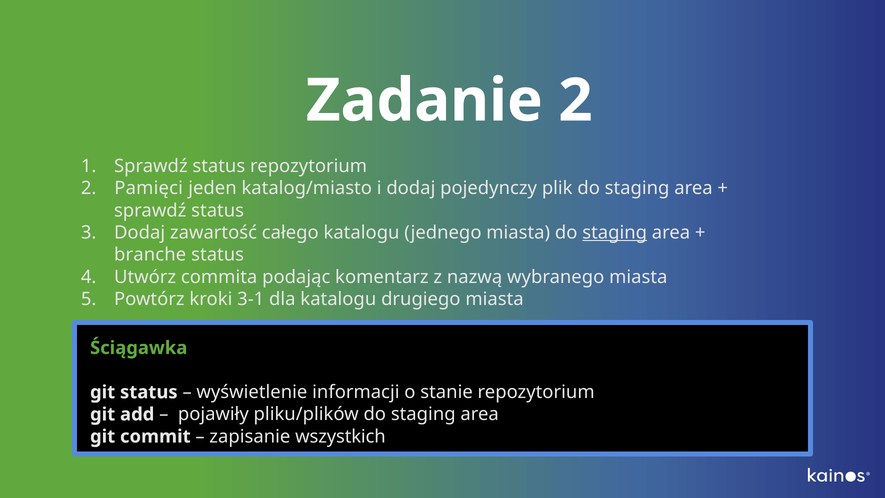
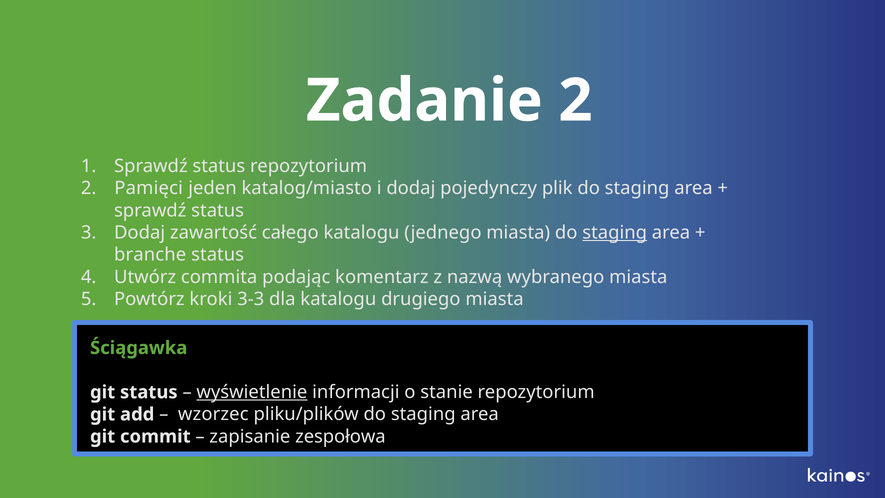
3-1: 3-1 -> 3-3
wyświetlenie underline: none -> present
pojawiły: pojawiły -> wzorzec
wszystkich: wszystkich -> zespołowa
